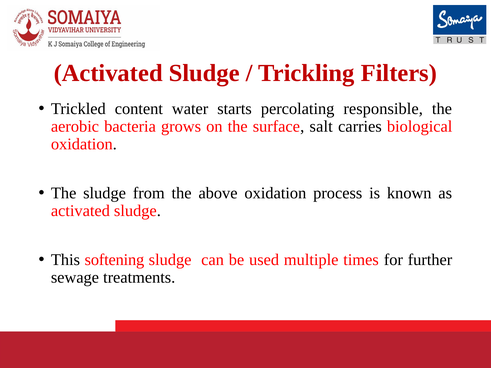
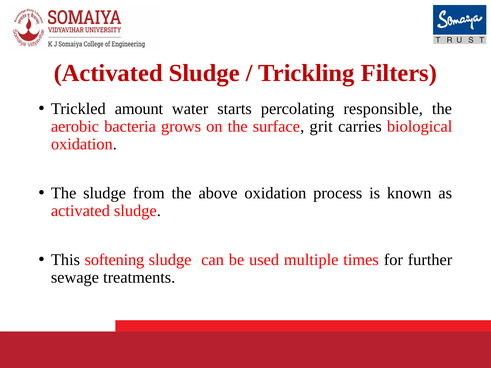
content: content -> amount
salt: salt -> grit
